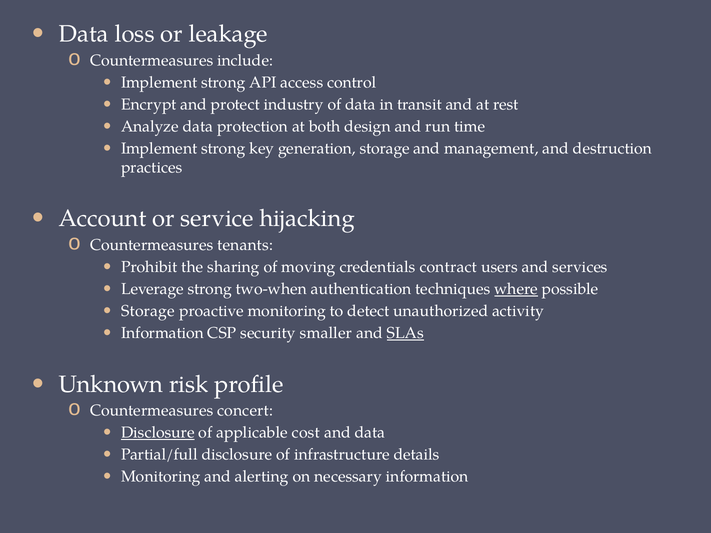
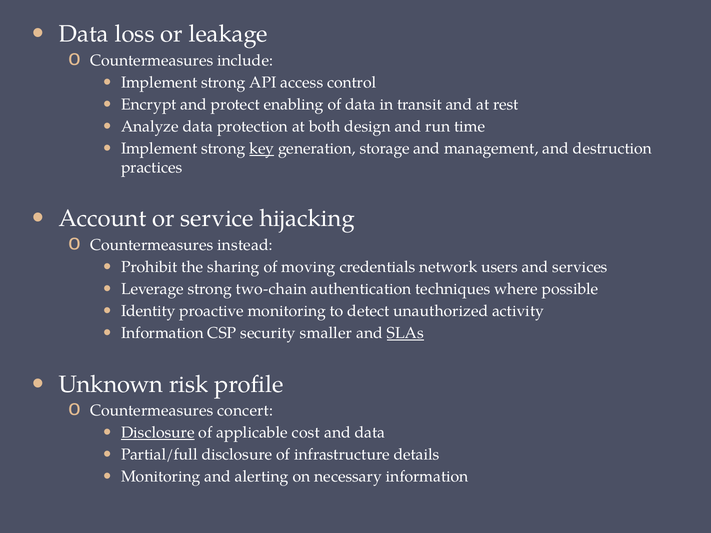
industry: industry -> enabling
key underline: none -> present
tenants: tenants -> instead
contract: contract -> network
two-when: two-when -> two-chain
where underline: present -> none
Storage at (148, 311): Storage -> Identity
